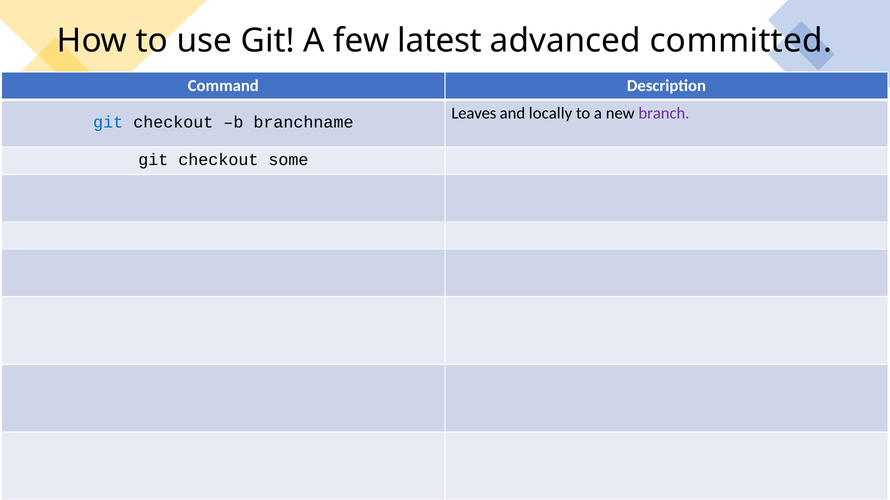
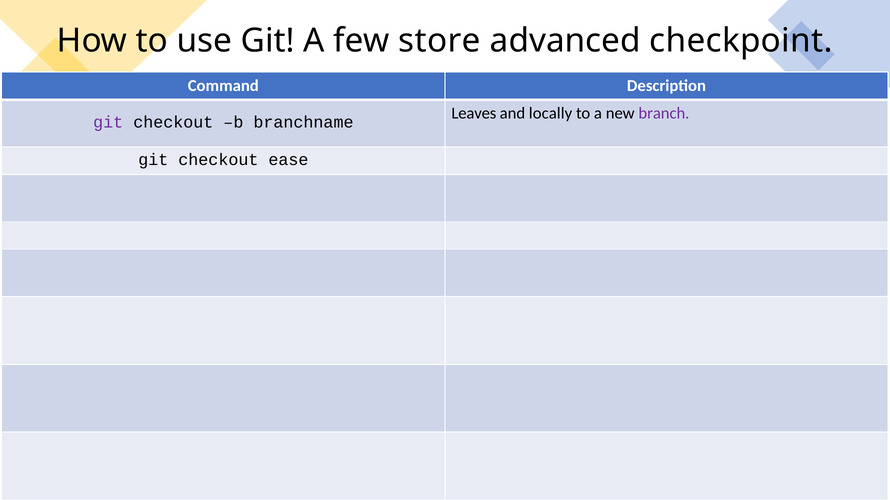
latest: latest -> store
committed: committed -> checkpoint
git at (108, 122) colour: blue -> purple
some: some -> ease
